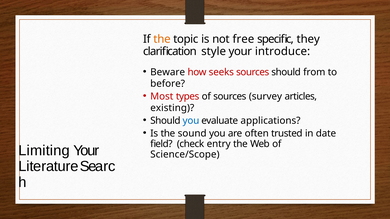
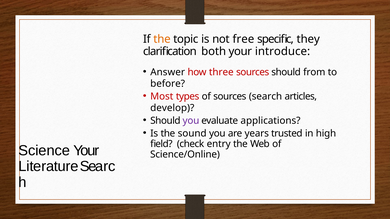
style: style -> both
Beware: Beware -> Answer
seeks: seeks -> three
survey: survey -> search
existing: existing -> develop
you at (191, 121) colour: blue -> purple
often: often -> years
date: date -> high
Limiting: Limiting -> Science
Science/Scope: Science/Scope -> Science/Online
